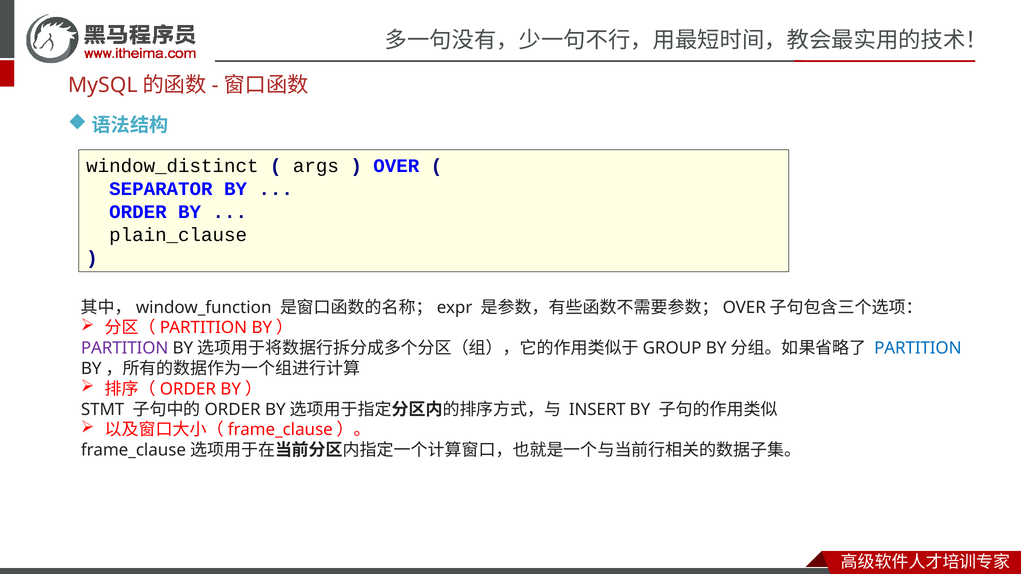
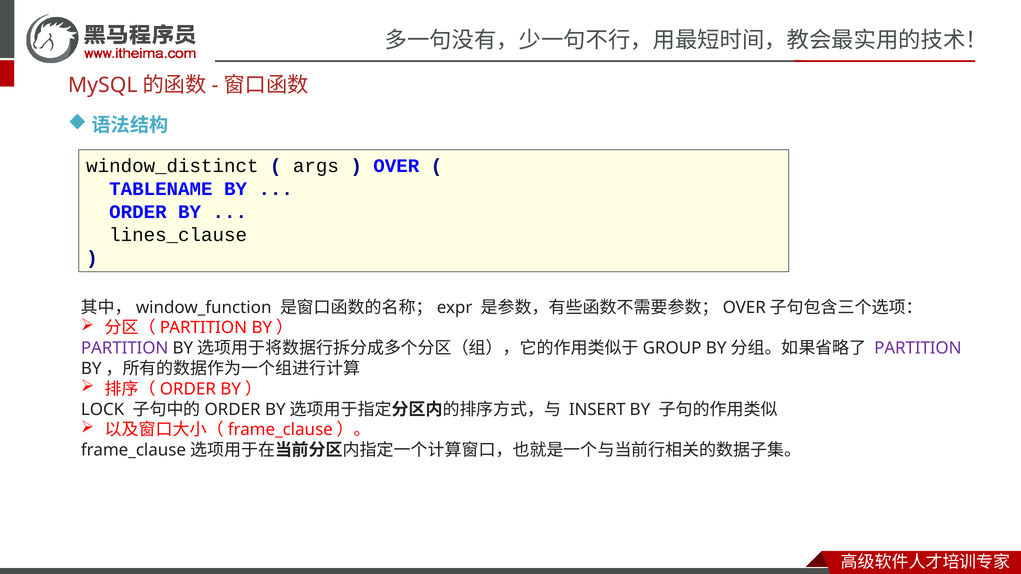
SEPARATOR: SEPARATOR -> TABLENAME
plain_clause: plain_clause -> lines_clause
PARTITION at (918, 348) colour: blue -> purple
STMT: STMT -> LOCK
